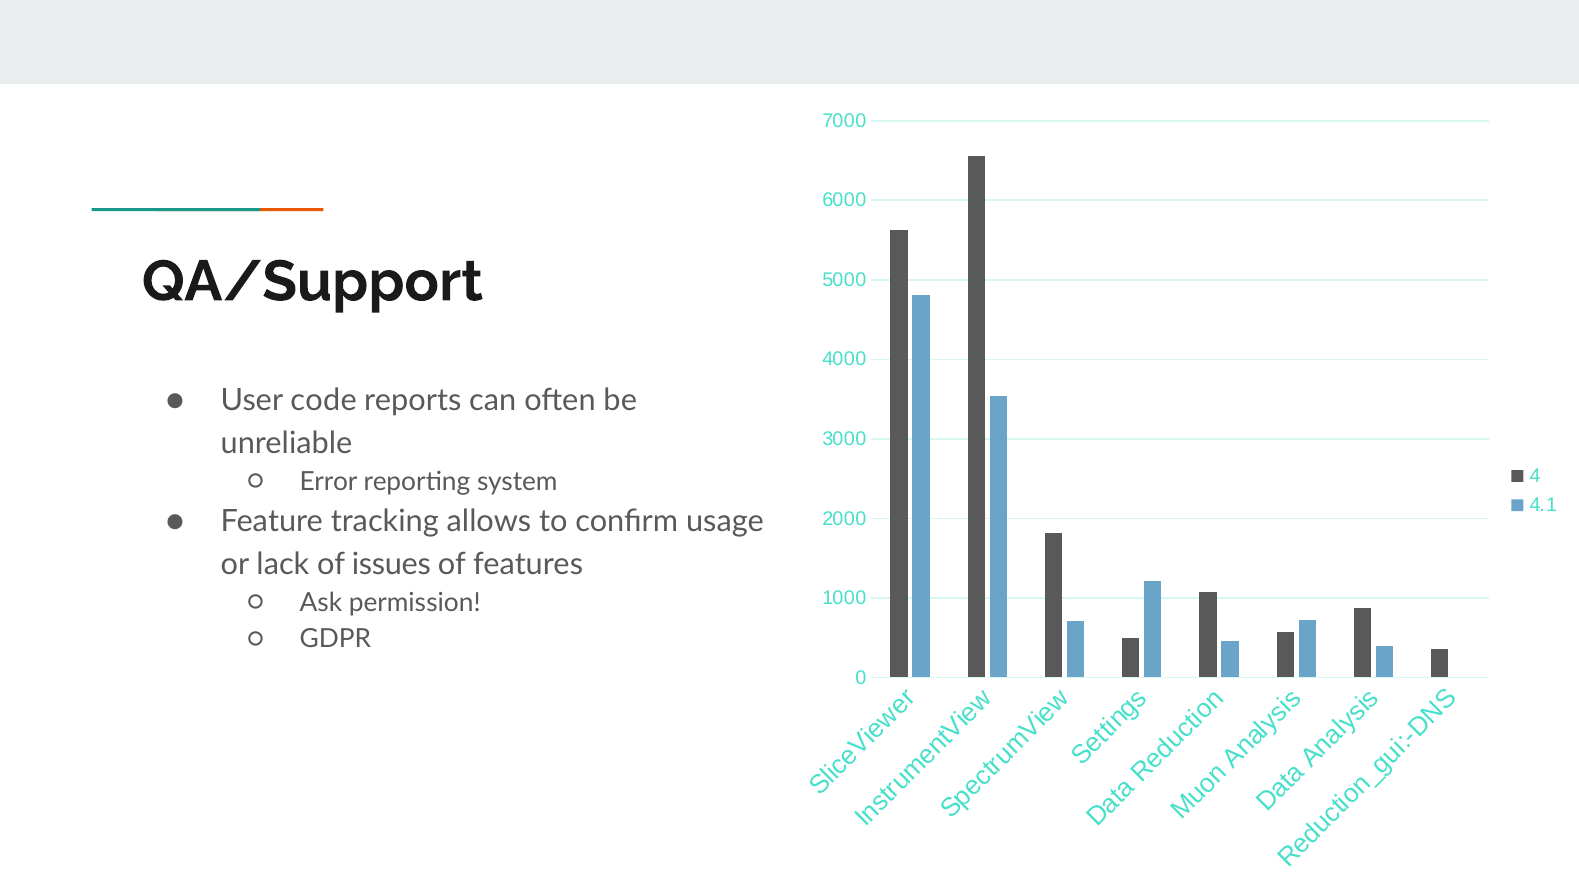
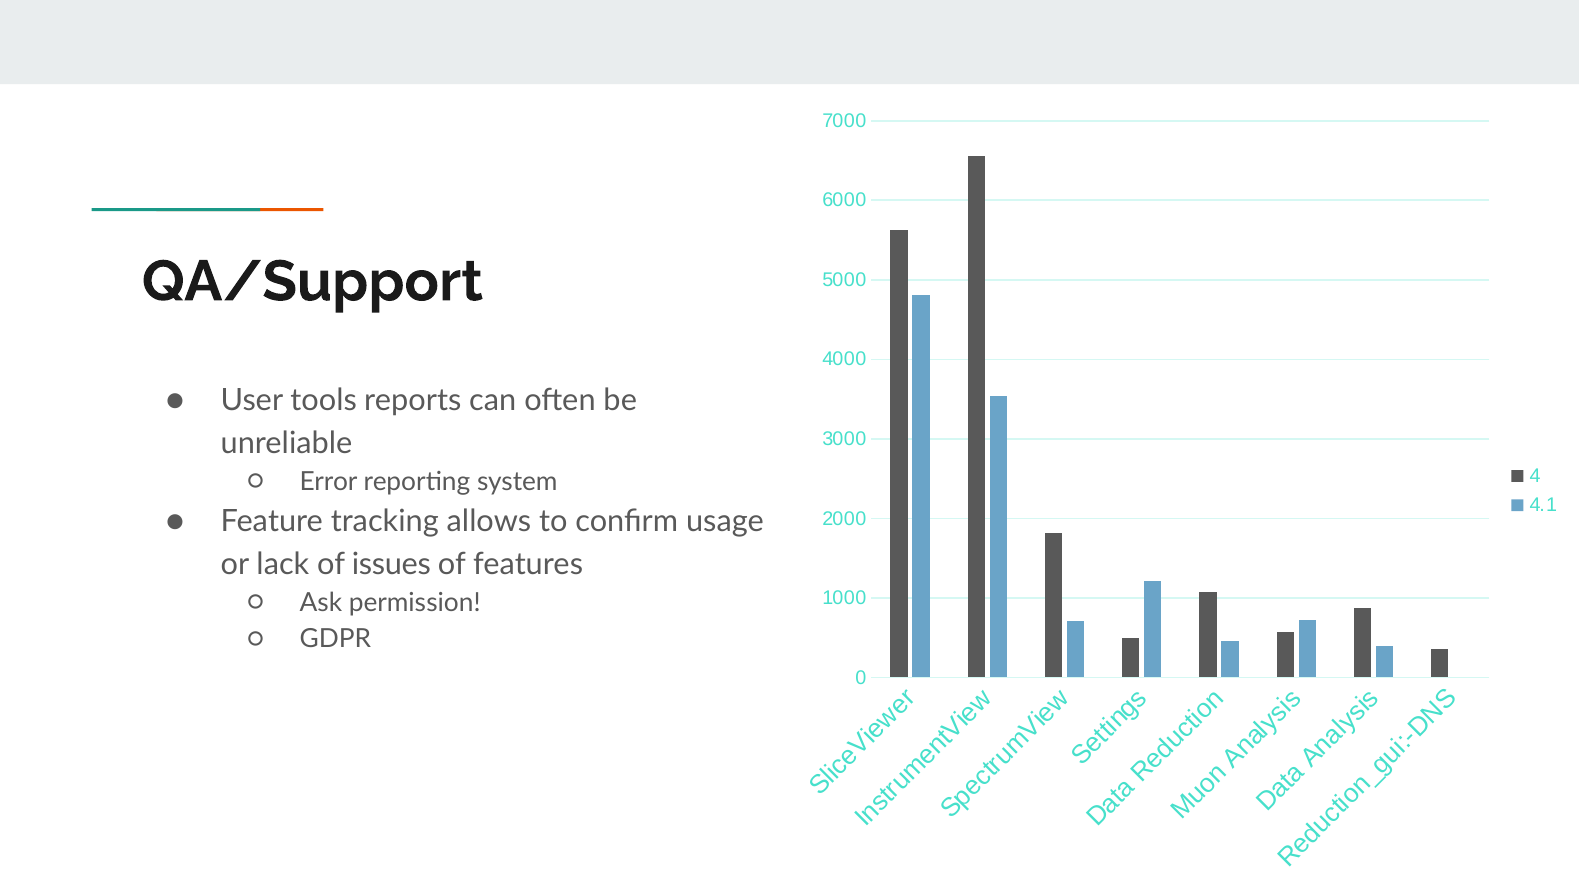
code: code -> tools
